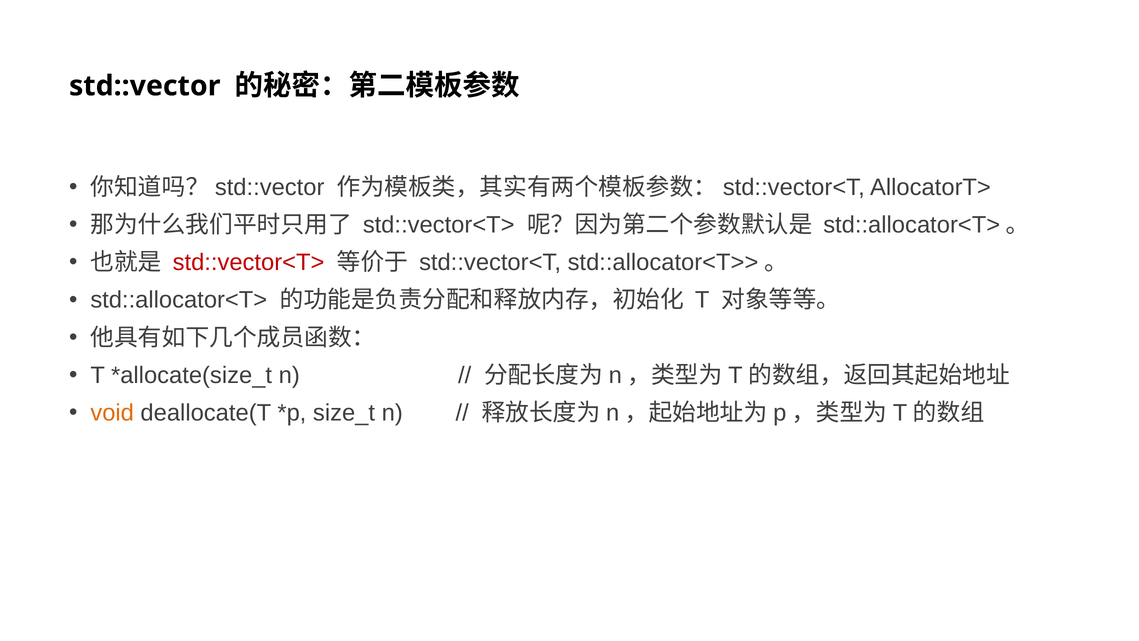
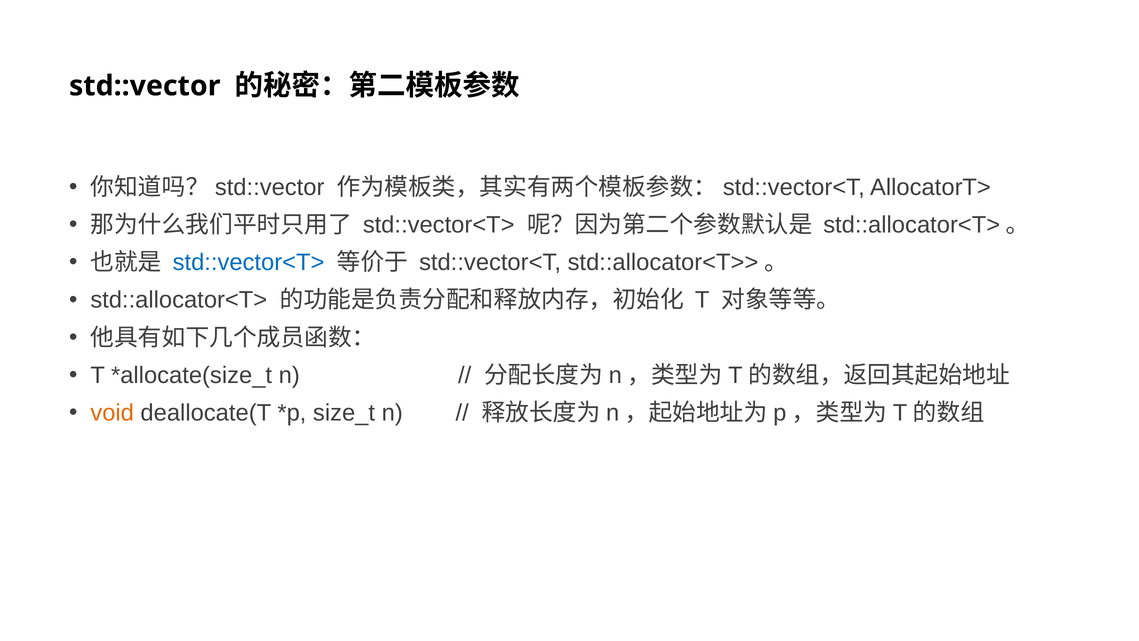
std::vector<T> at (249, 262) colour: red -> blue
